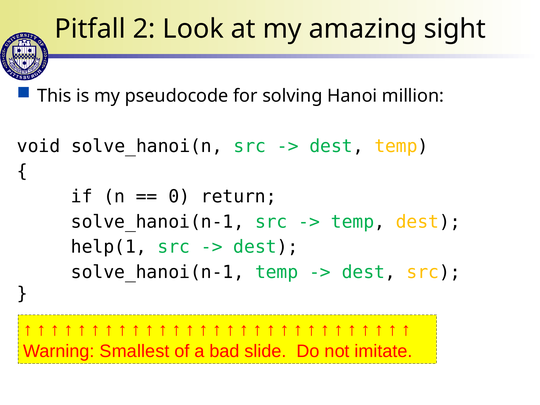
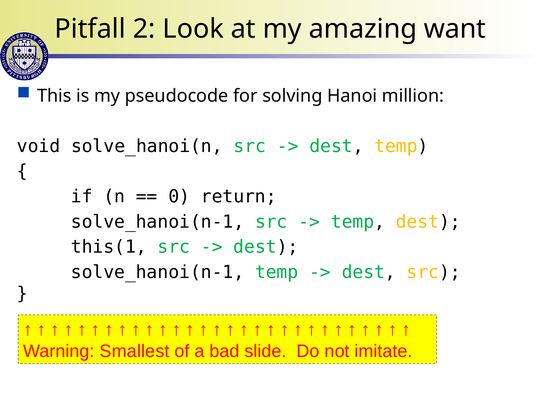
sight: sight -> want
help(1: help(1 -> this(1
